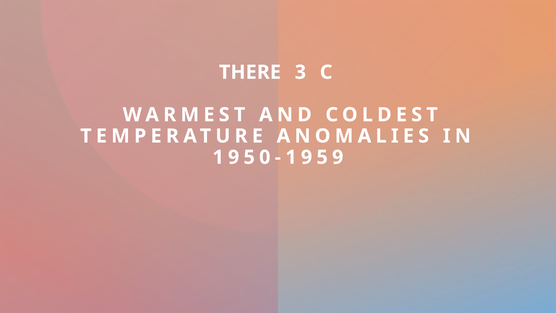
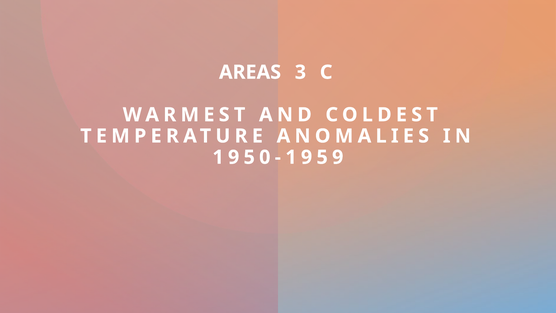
THERE: THERE -> AREAS
